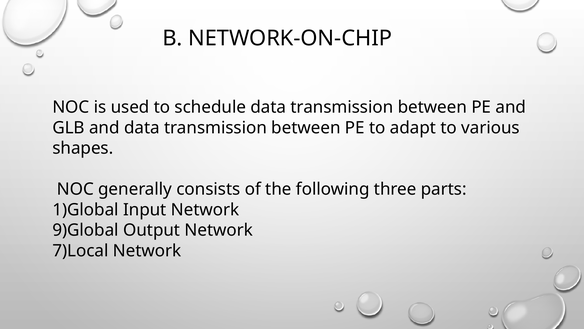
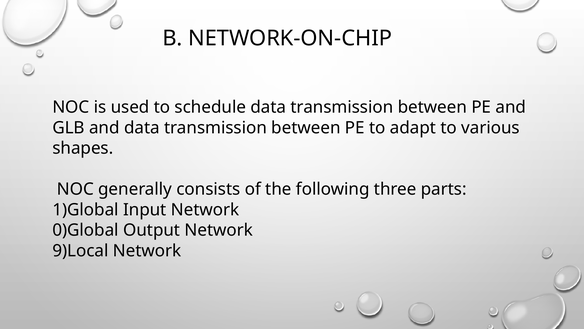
9)Global: 9)Global -> 0)Global
7)Local: 7)Local -> 9)Local
